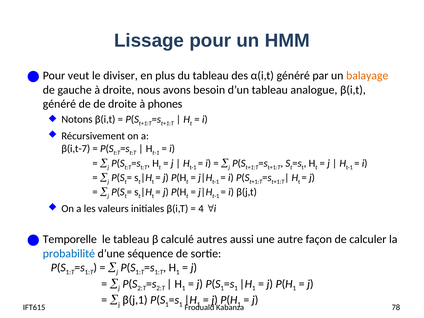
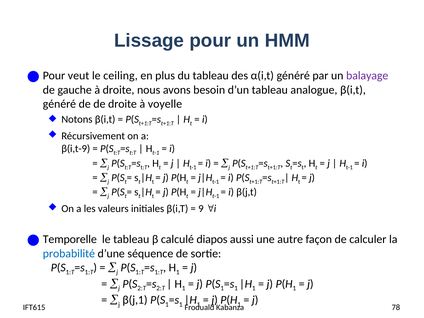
diviser: diviser -> ceiling
balayage colour: orange -> purple
phones: phones -> voyelle
β(i,t-7: β(i,t-7 -> β(i,t-9
4: 4 -> 9
autres: autres -> diapos
